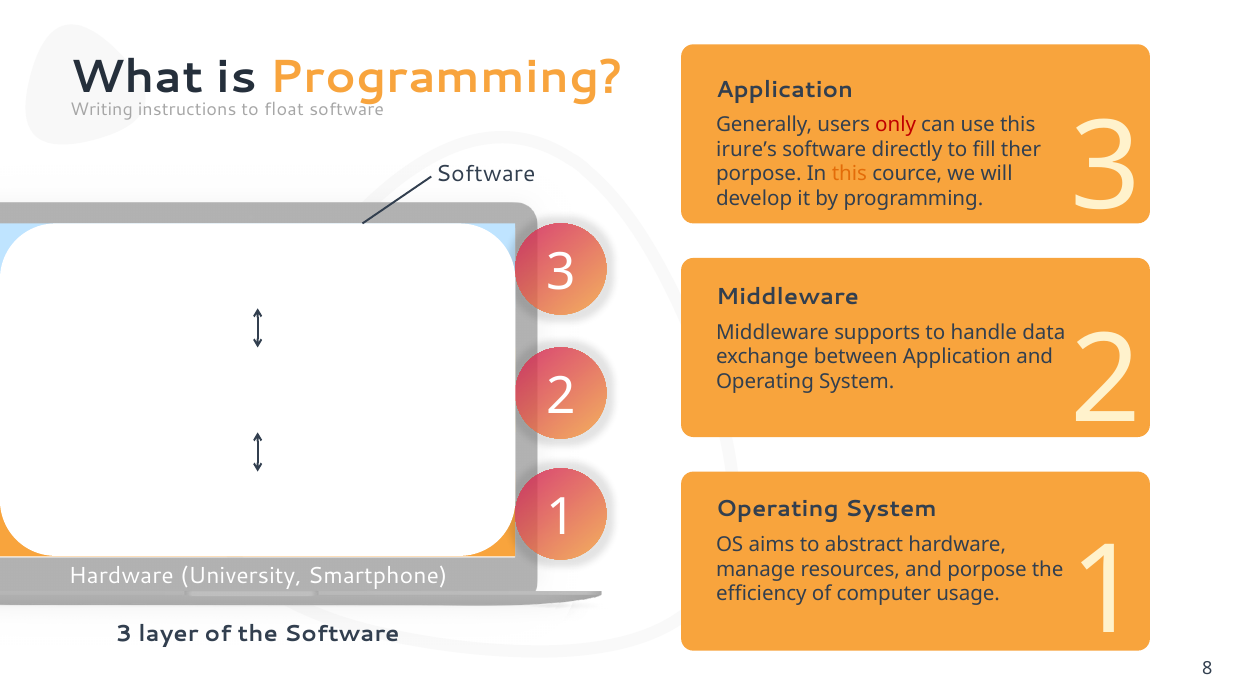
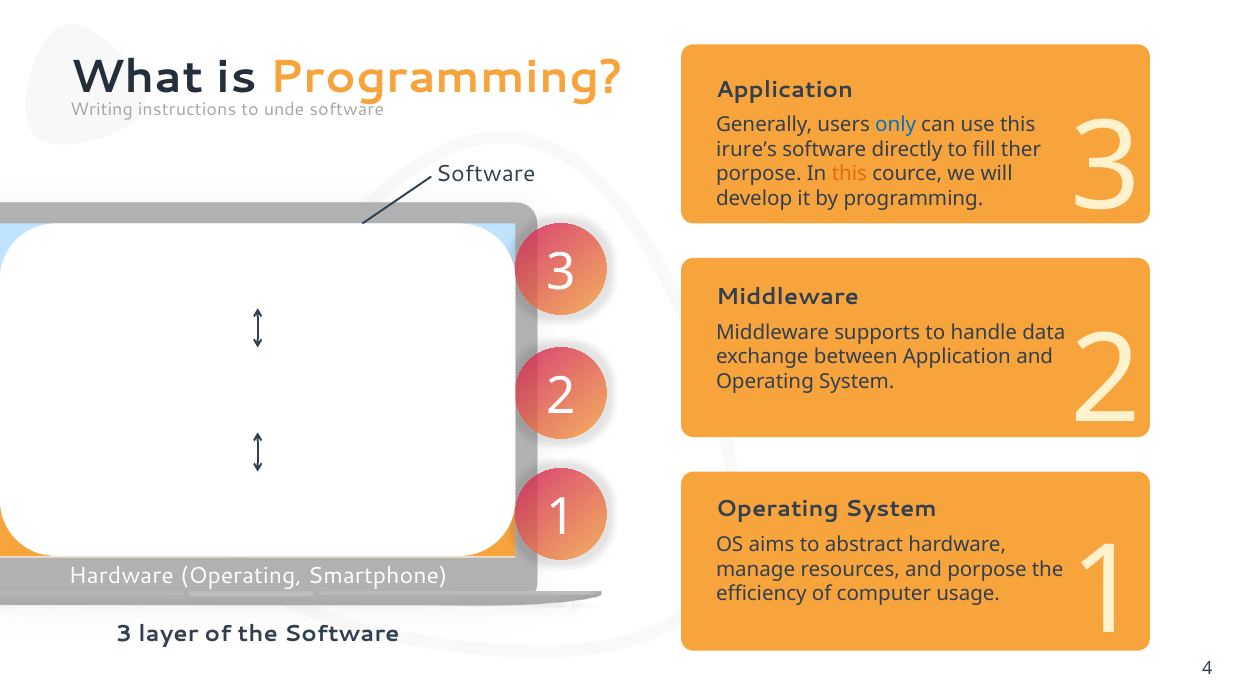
float: float -> unde
only colour: red -> blue
8: 8 -> 4
Hardware University: University -> Operating
